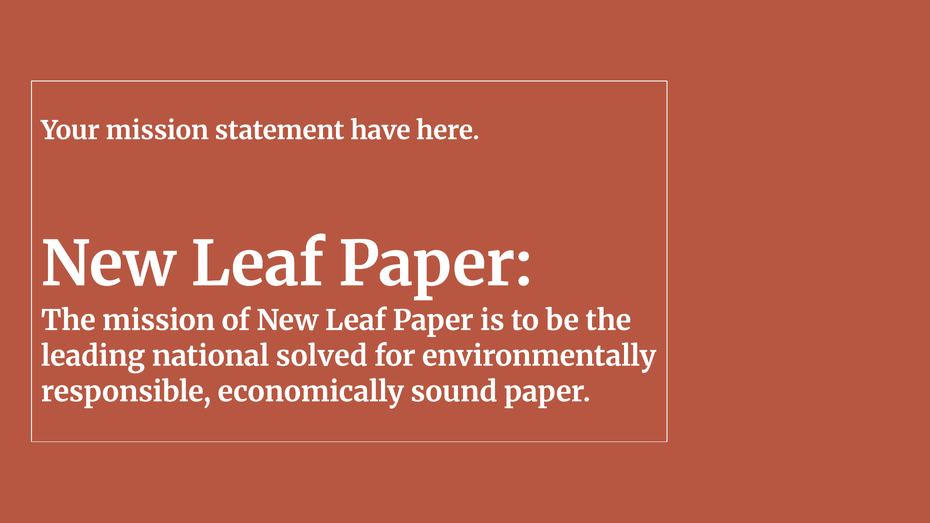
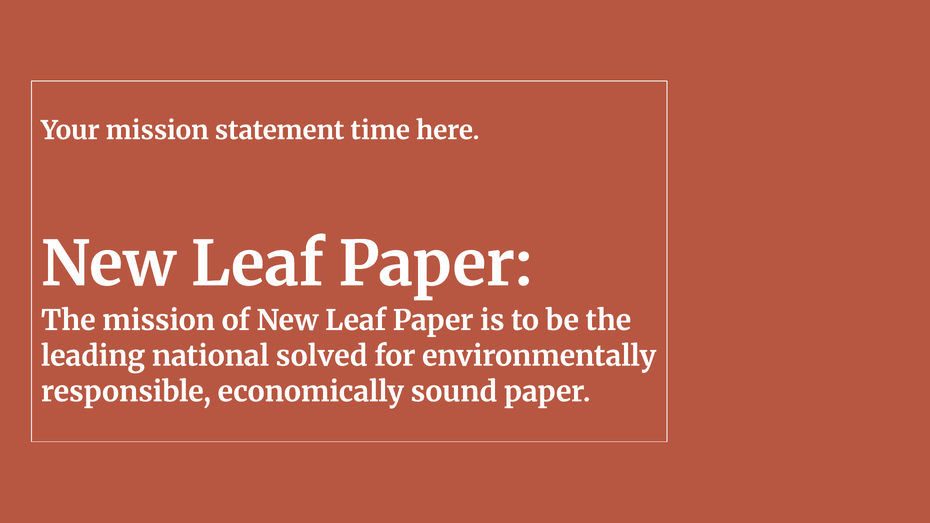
have: have -> time
